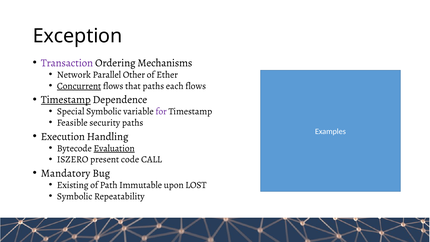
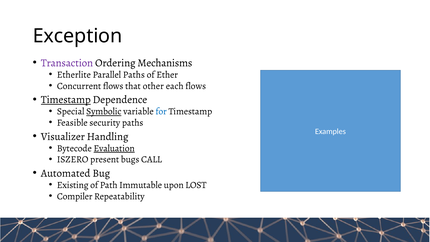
Network: Network -> Etherlite
Parallel Other: Other -> Paths
Concurrent underline: present -> none
that paths: paths -> other
Symbolic at (104, 111) underline: none -> present
for colour: purple -> blue
Execution: Execution -> Visualizer
code: code -> bugs
Mandatory: Mandatory -> Automated
Symbolic at (75, 196): Symbolic -> Compiler
